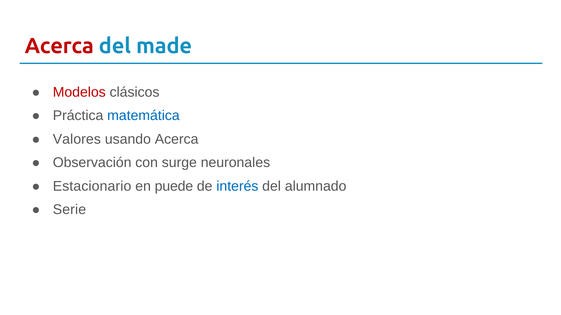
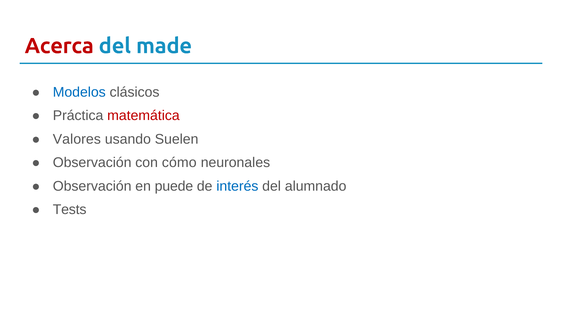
Modelos colour: red -> blue
matemática colour: blue -> red
usando Acerca: Acerca -> Suelen
surge: surge -> cómo
Estacionario at (92, 186): Estacionario -> Observación
Serie: Serie -> Tests
